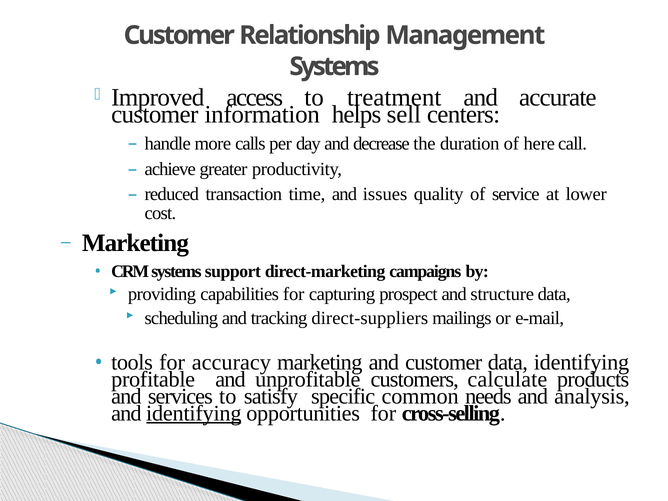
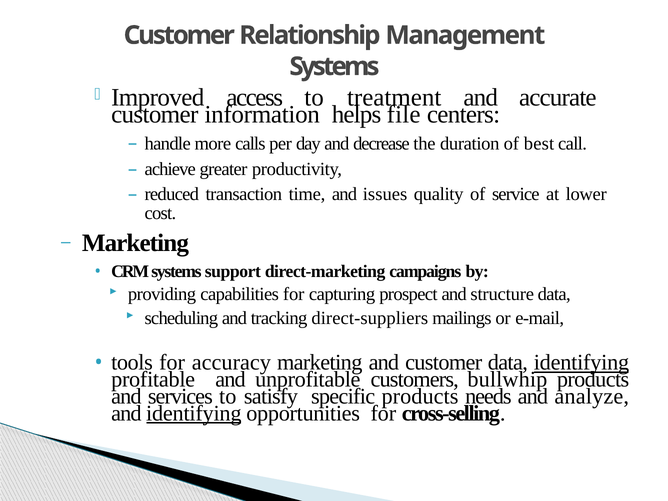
sell: sell -> file
here: here -> best
identifying at (582, 363) underline: none -> present
calculate: calculate -> bullwhip
specific common: common -> products
analysis: analysis -> analyze
